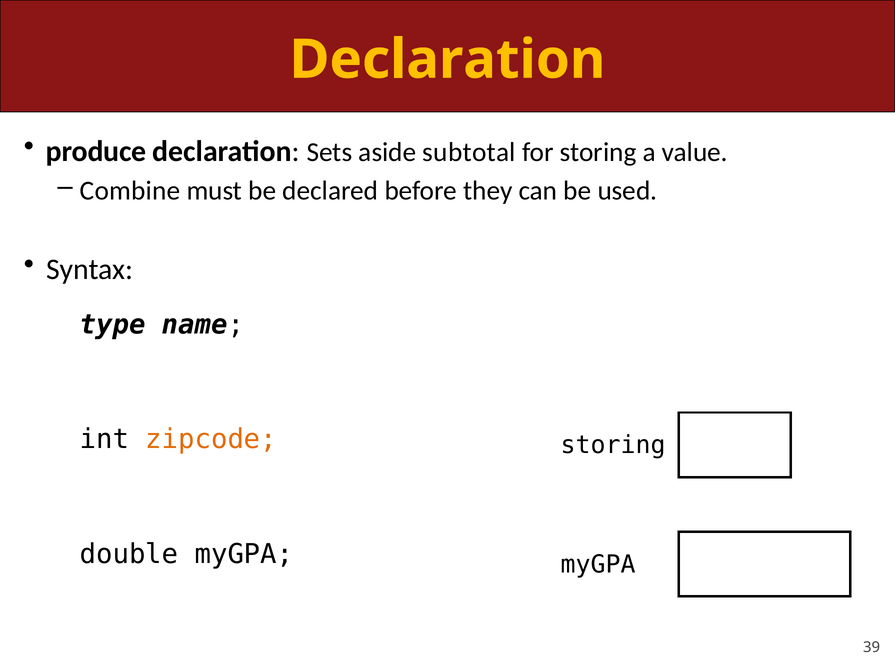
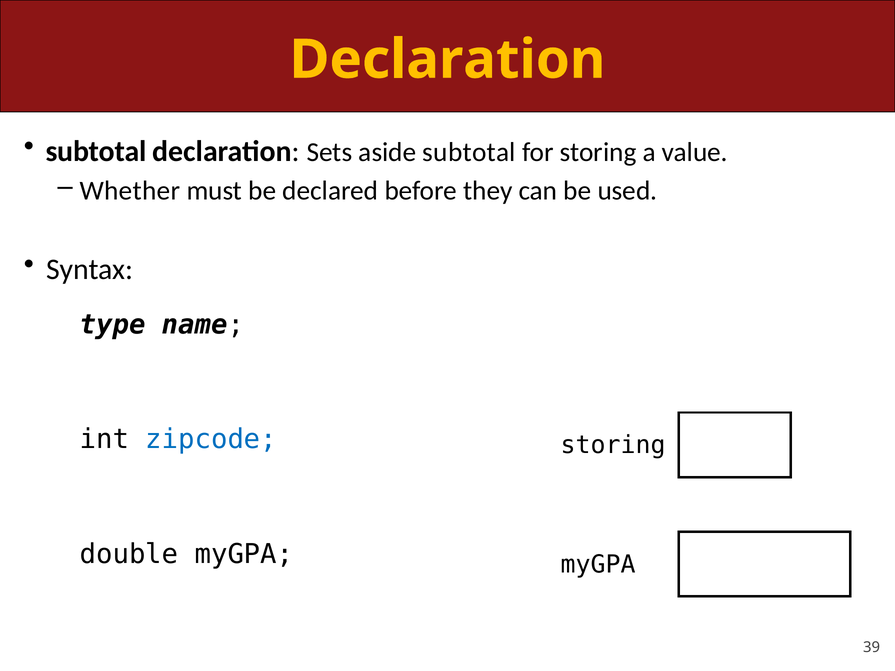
produce at (96, 151): produce -> subtotal
Combine: Combine -> Whether
zipcode colour: orange -> blue
